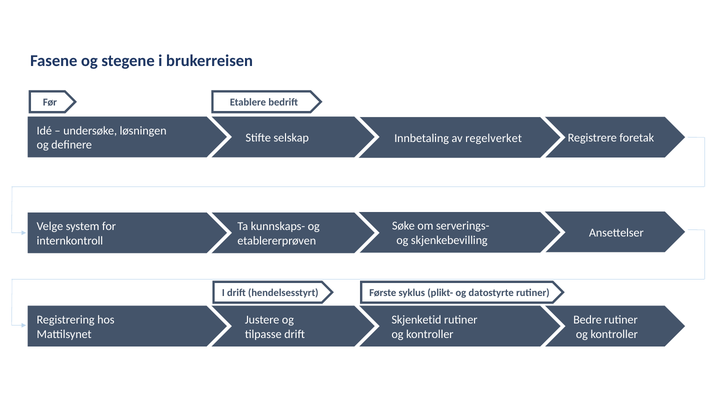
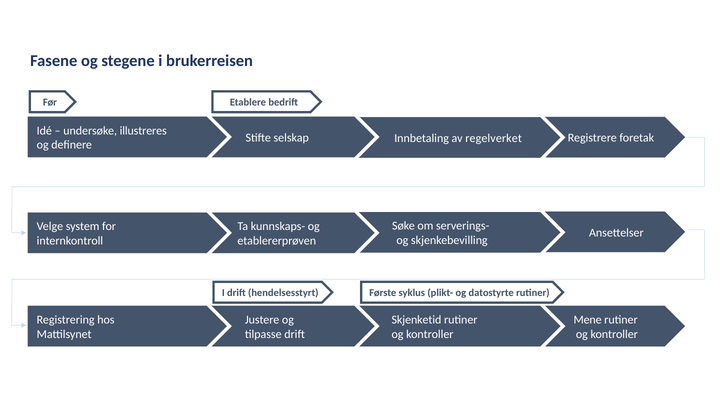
løsningen: løsningen -> illustreres
Bedre: Bedre -> Mene
